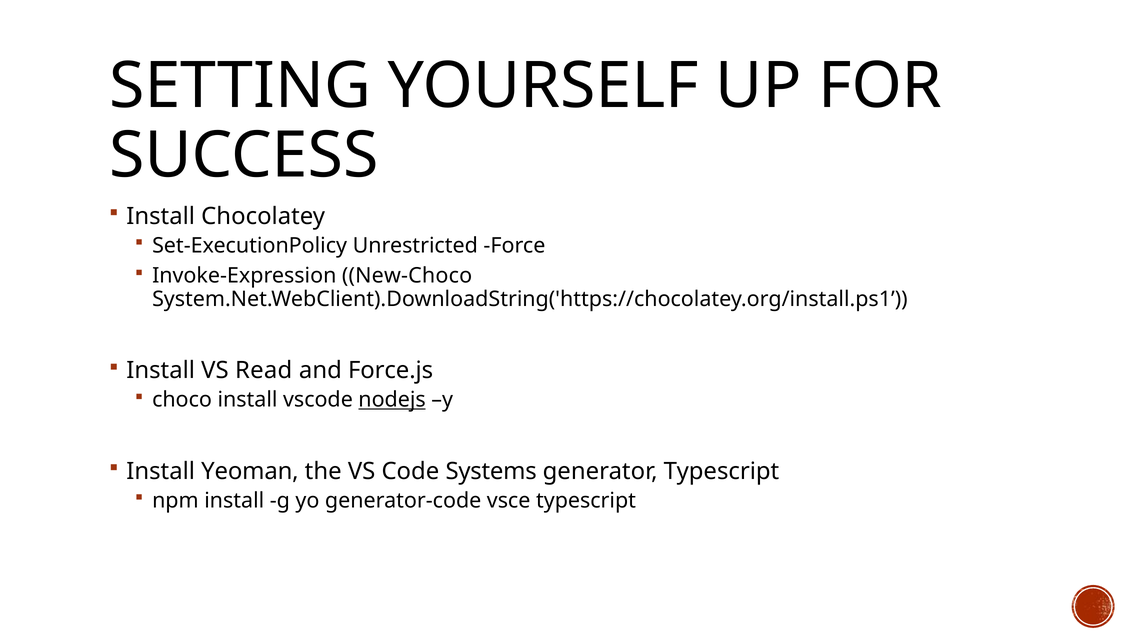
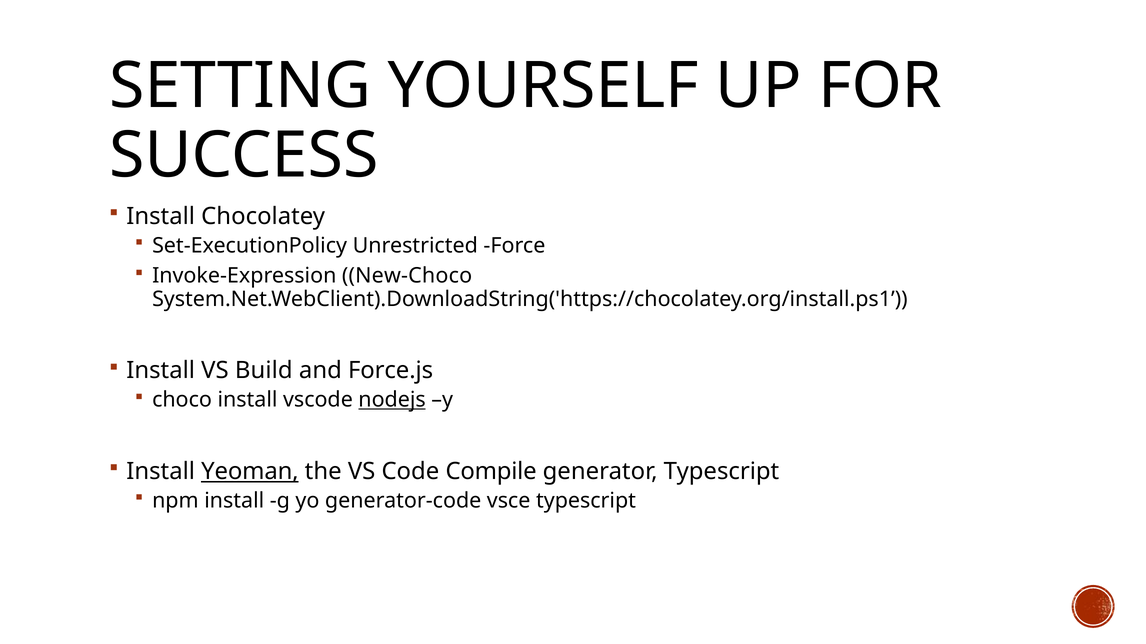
Read: Read -> Build
Yeoman underline: none -> present
Systems: Systems -> Compile
